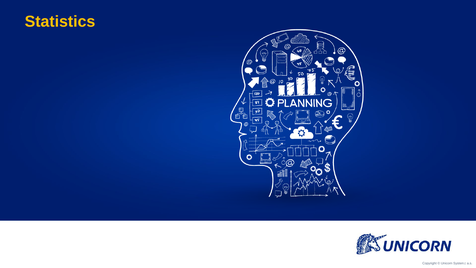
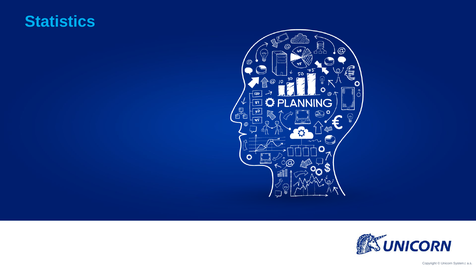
Statistics colour: yellow -> light blue
